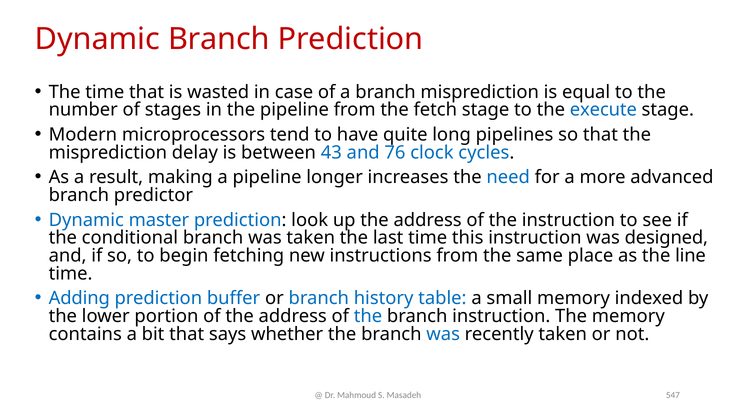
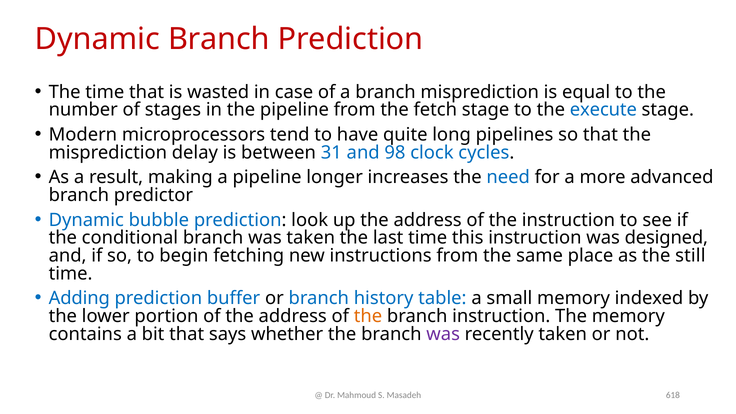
43: 43 -> 31
76: 76 -> 98
master: master -> bubble
line: line -> still
the at (368, 316) colour: blue -> orange
was at (443, 334) colour: blue -> purple
547: 547 -> 618
